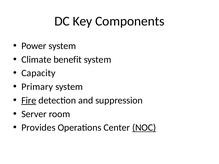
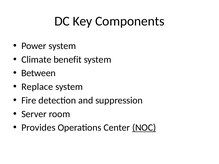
Capacity: Capacity -> Between
Primary: Primary -> Replace
Fire underline: present -> none
